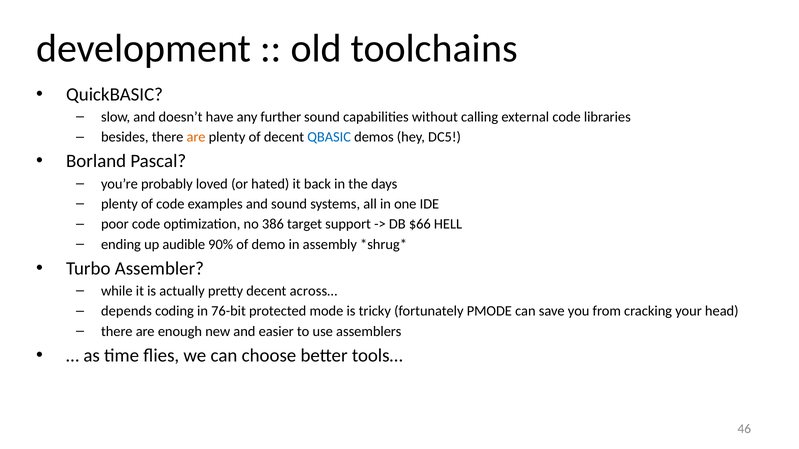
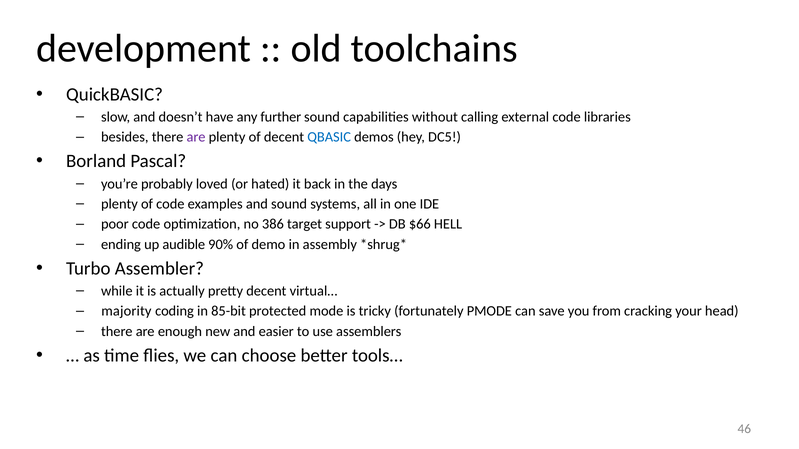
are at (196, 137) colour: orange -> purple
across…: across… -> virtual…
depends: depends -> majority
76-bit: 76-bit -> 85-bit
